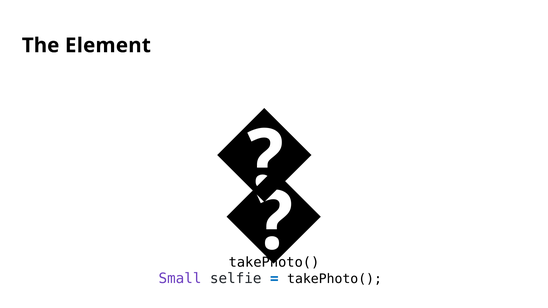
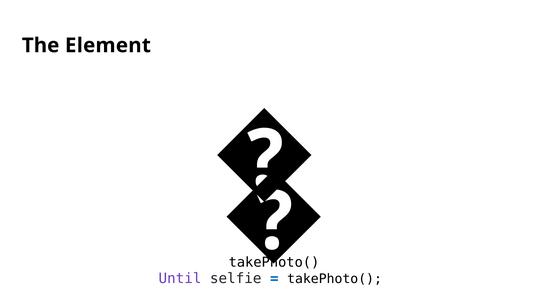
Small: Small -> Until
